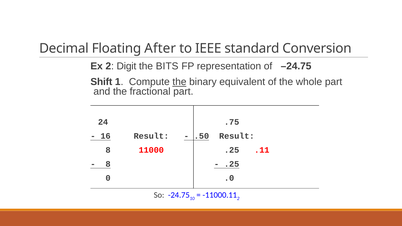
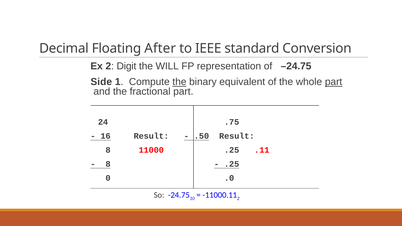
BITS: BITS -> WILL
Shift: Shift -> Side
part at (334, 82) underline: none -> present
